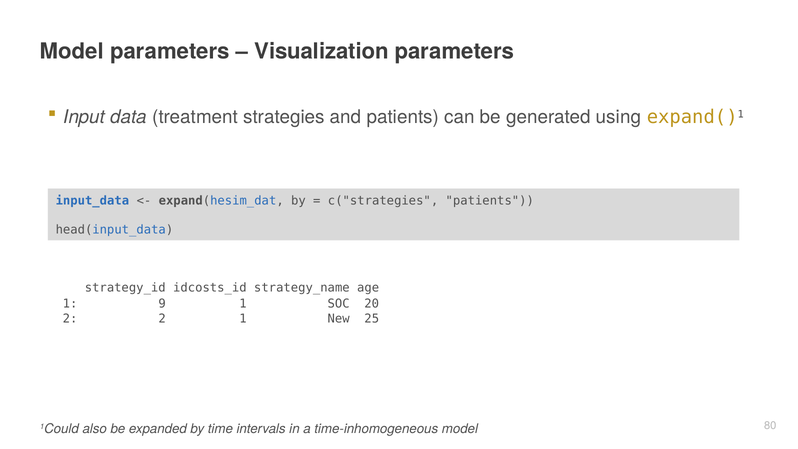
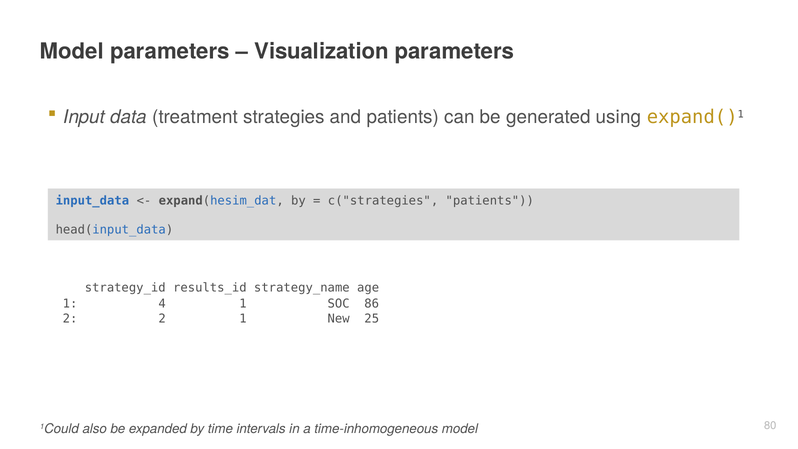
idcosts_id: idcosts_id -> results_id
9: 9 -> 4
20: 20 -> 86
